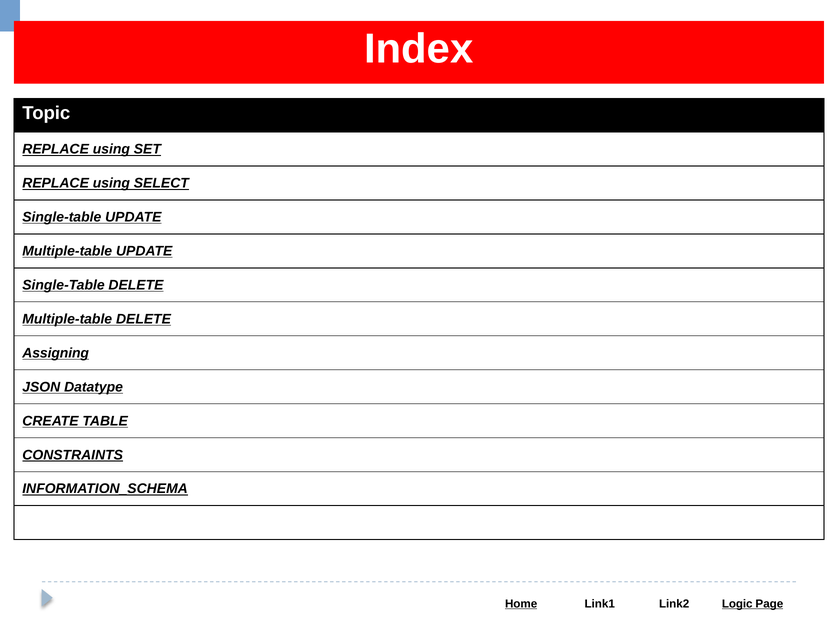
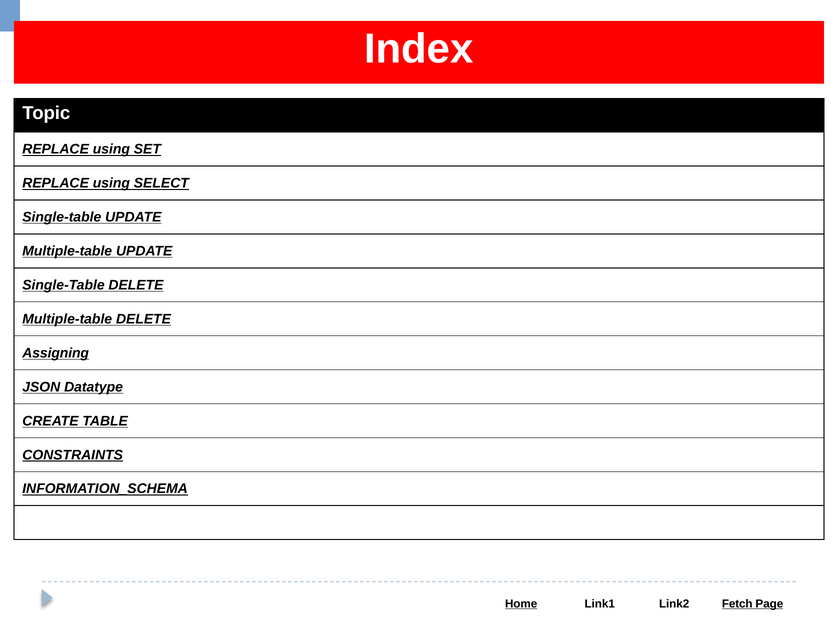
Logic: Logic -> Fetch
